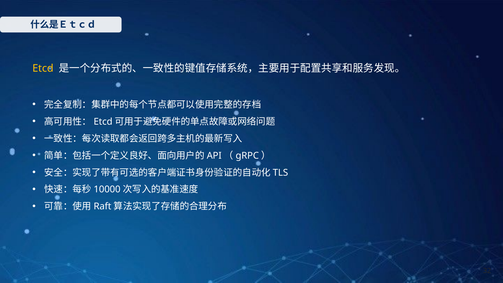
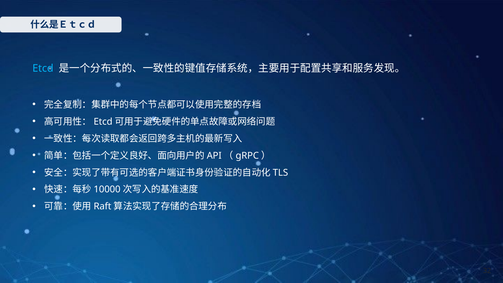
Etcd colour: yellow -> light blue
